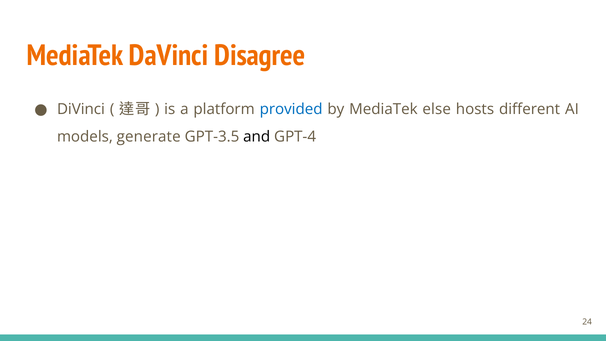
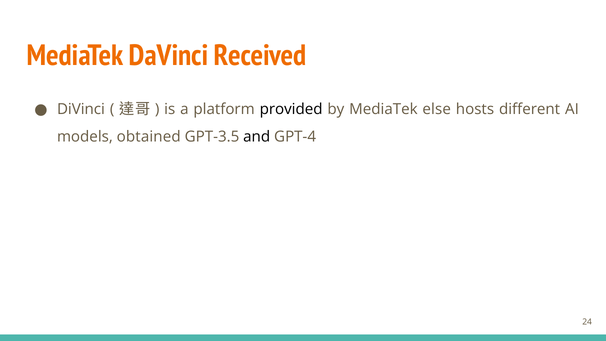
Disagree: Disagree -> Received
provided colour: blue -> black
generate: generate -> obtained
